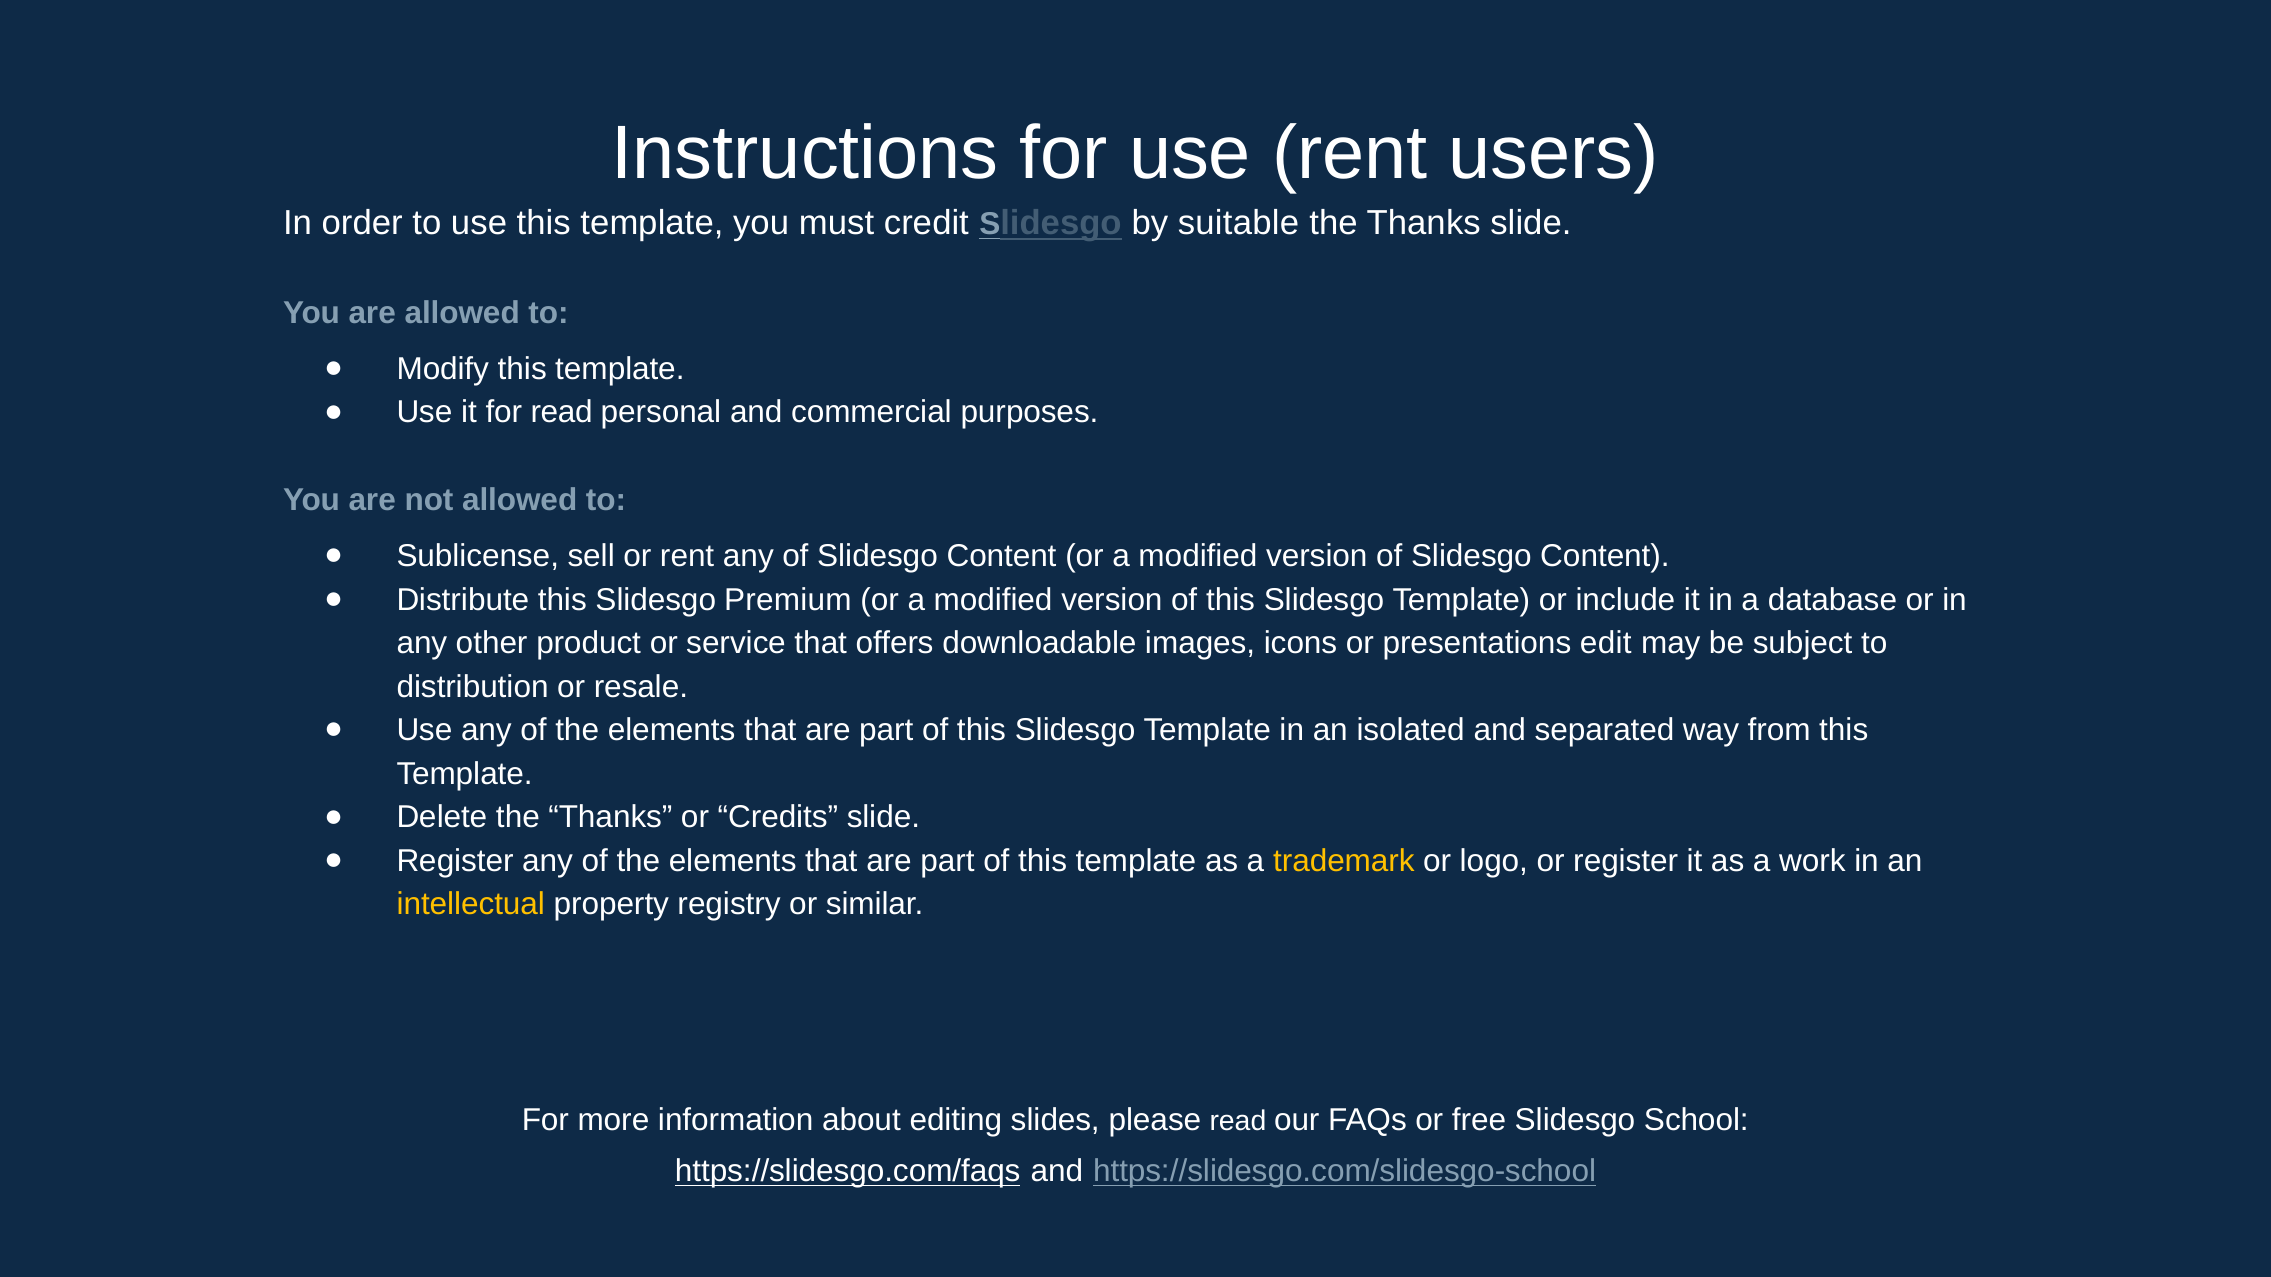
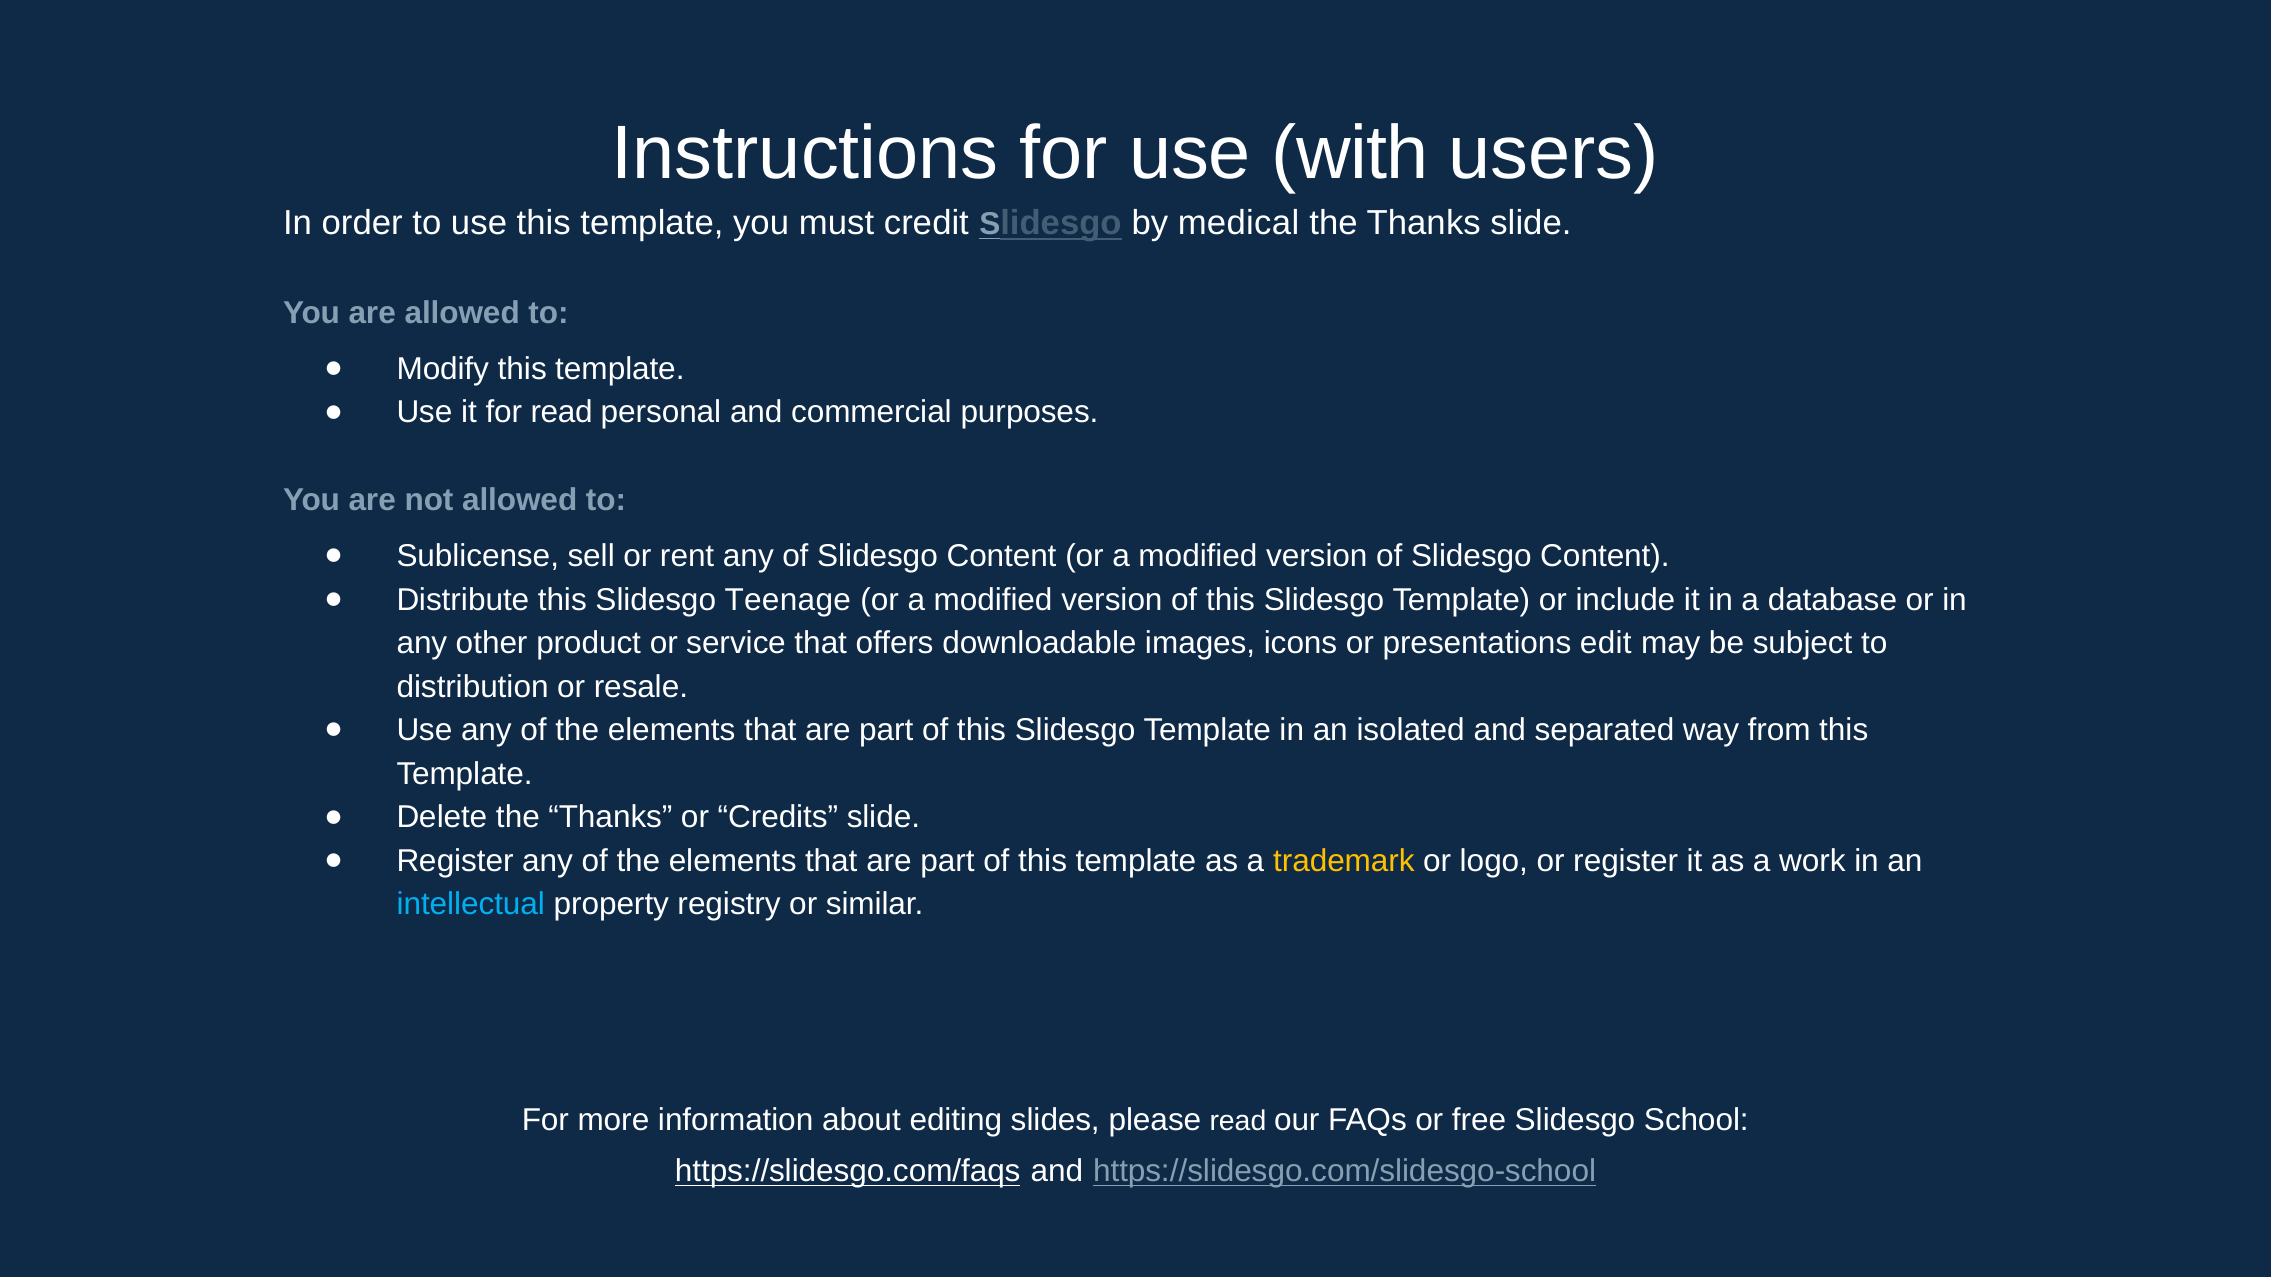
use rent: rent -> with
suitable: suitable -> medical
Premium: Premium -> Teenage
intellectual colour: yellow -> light blue
